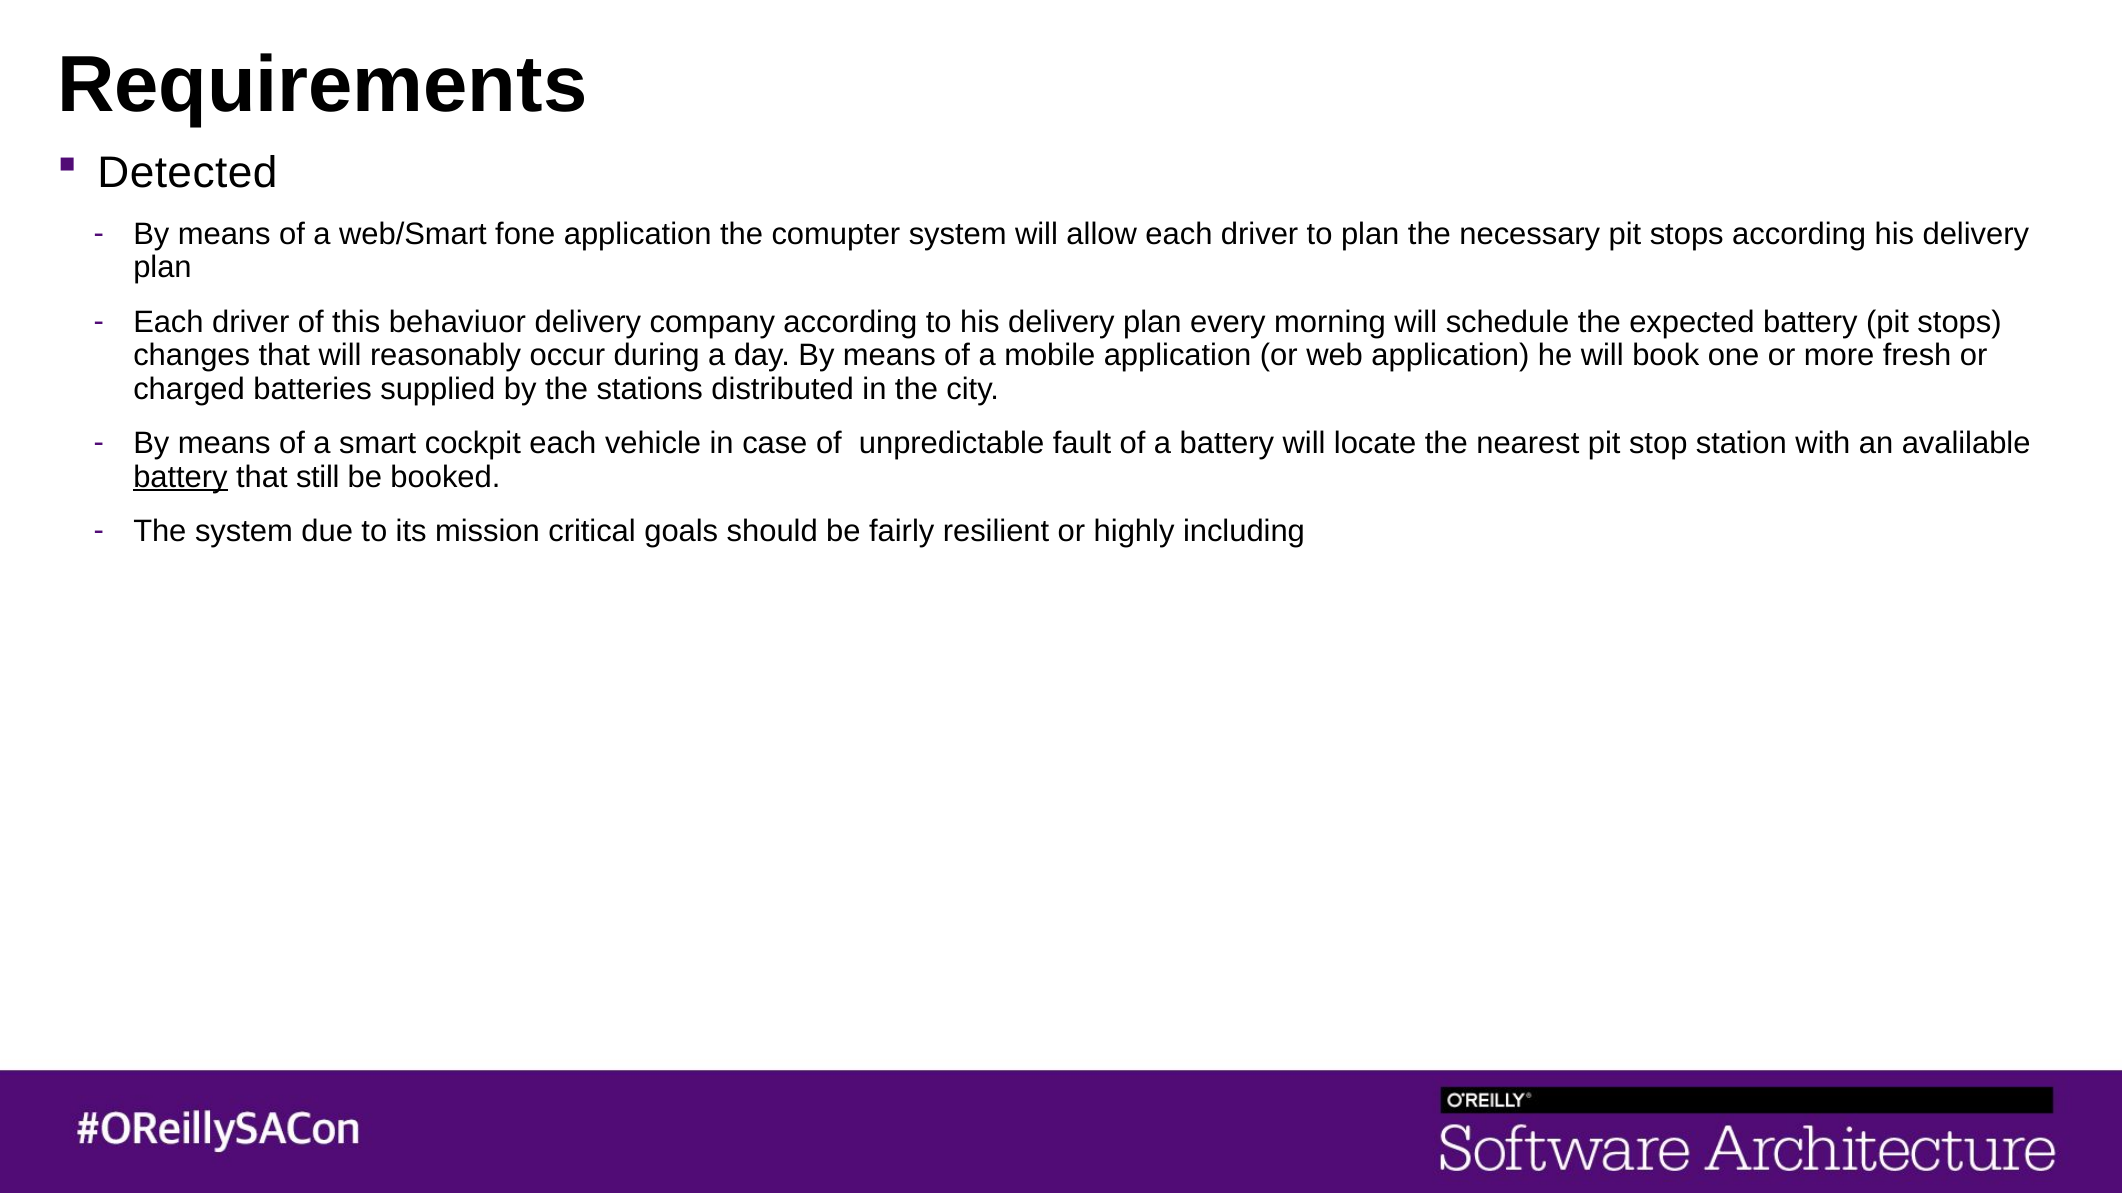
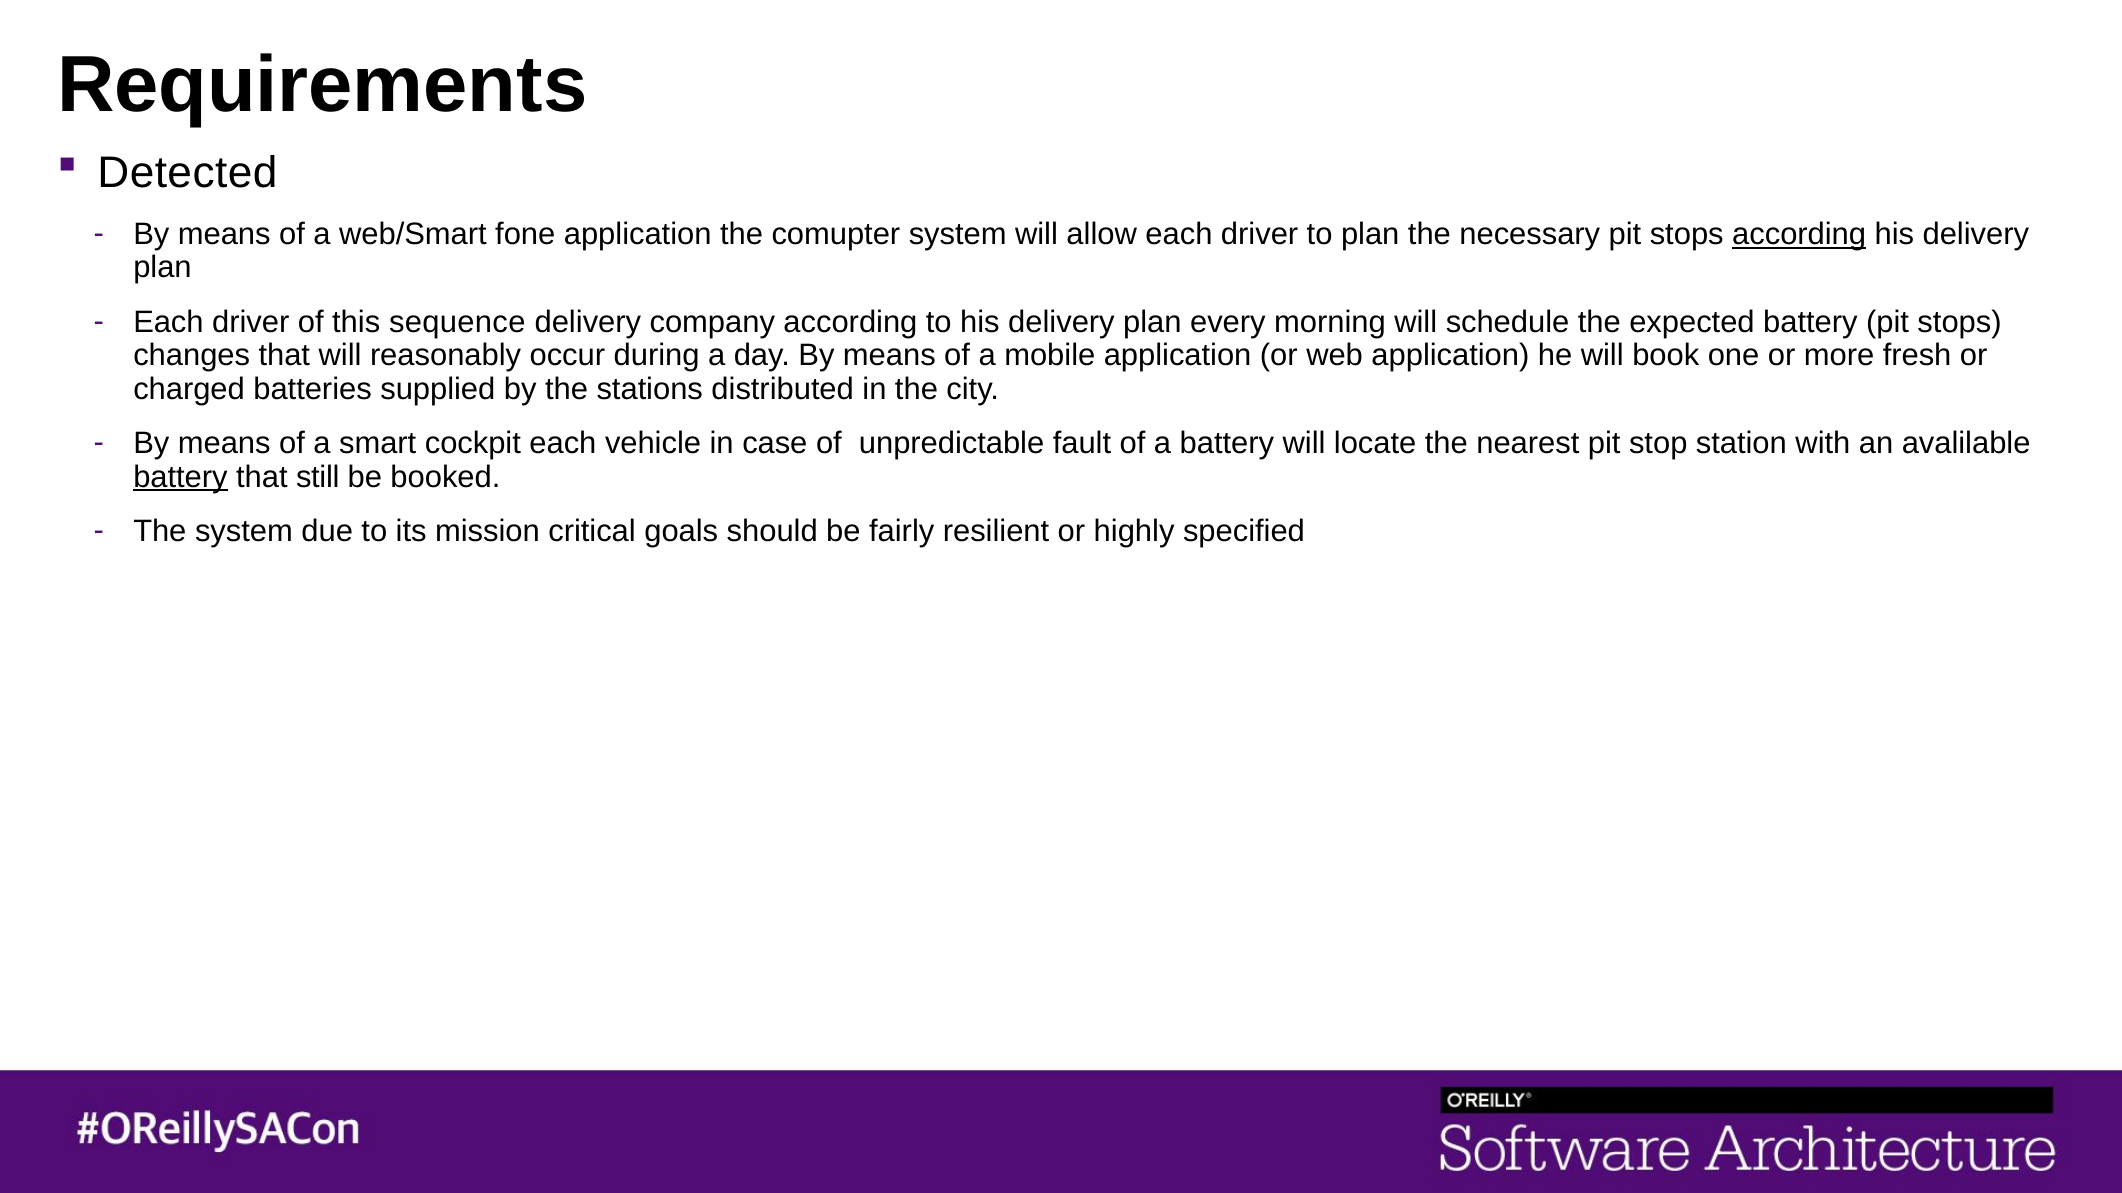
according at (1799, 234) underline: none -> present
behaviuor: behaviuor -> sequence
including: including -> specified
